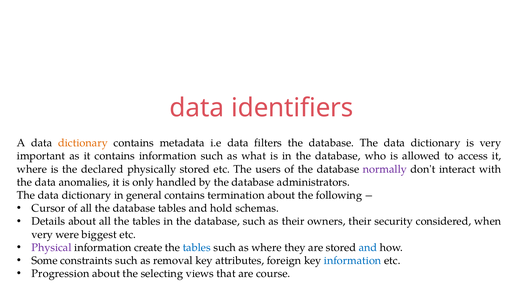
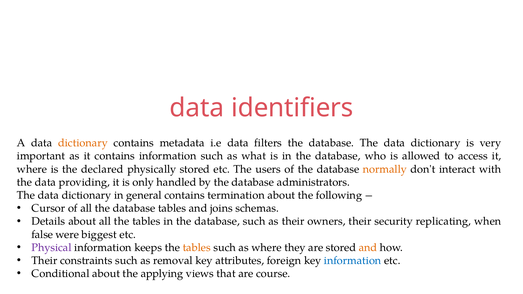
normally colour: purple -> orange
anomalies: anomalies -> providing
hold: hold -> joins
considered: considered -> replicating
very at (42, 235): very -> false
create: create -> keeps
tables at (197, 248) colour: blue -> orange
and at (368, 248) colour: blue -> orange
Some at (45, 261): Some -> Their
Progression: Progression -> Conditional
selecting: selecting -> applying
